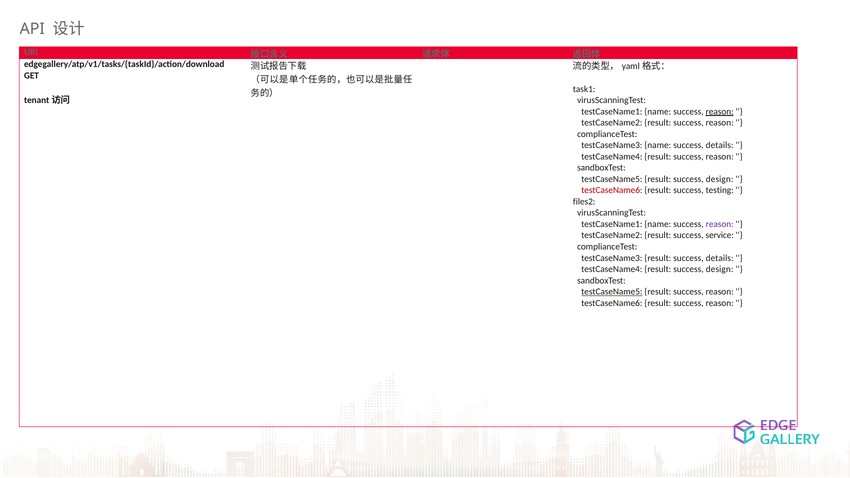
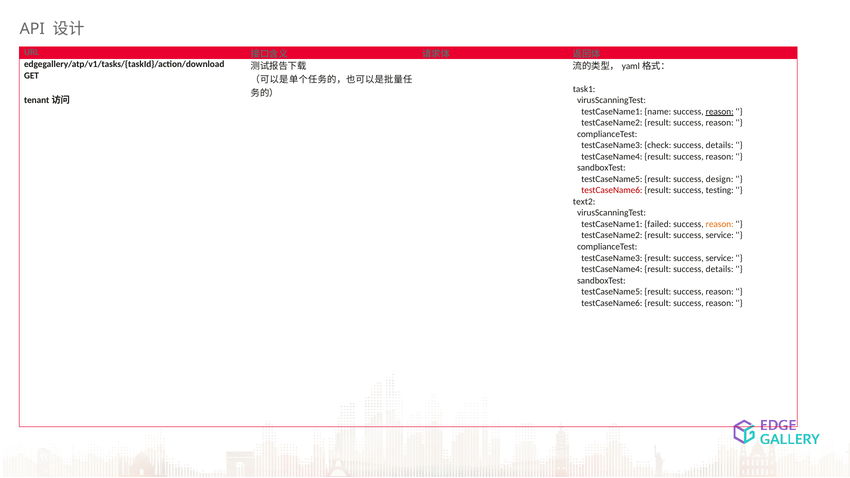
testCaseName3 name: name -> check
files2: files2 -> text2
name at (658, 224): name -> failed
reason at (720, 224) colour: purple -> orange
testCaseName3 result success details: details -> service
testCaseName4 result success design: design -> details
testCaseName5 at (612, 292) underline: present -> none
